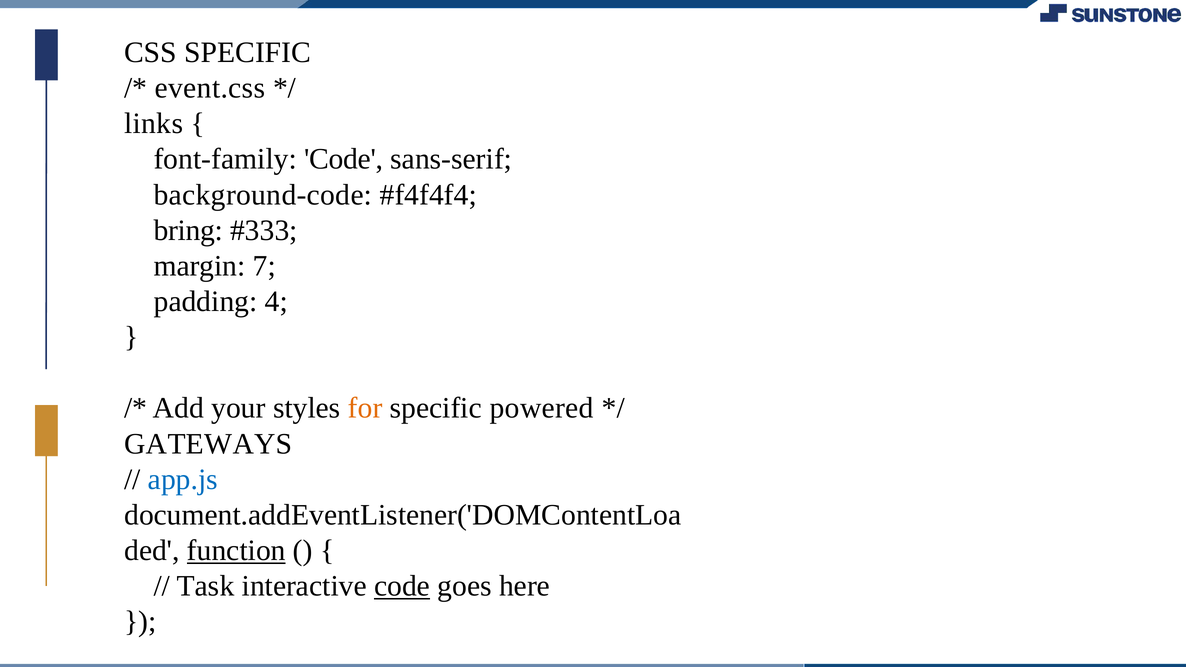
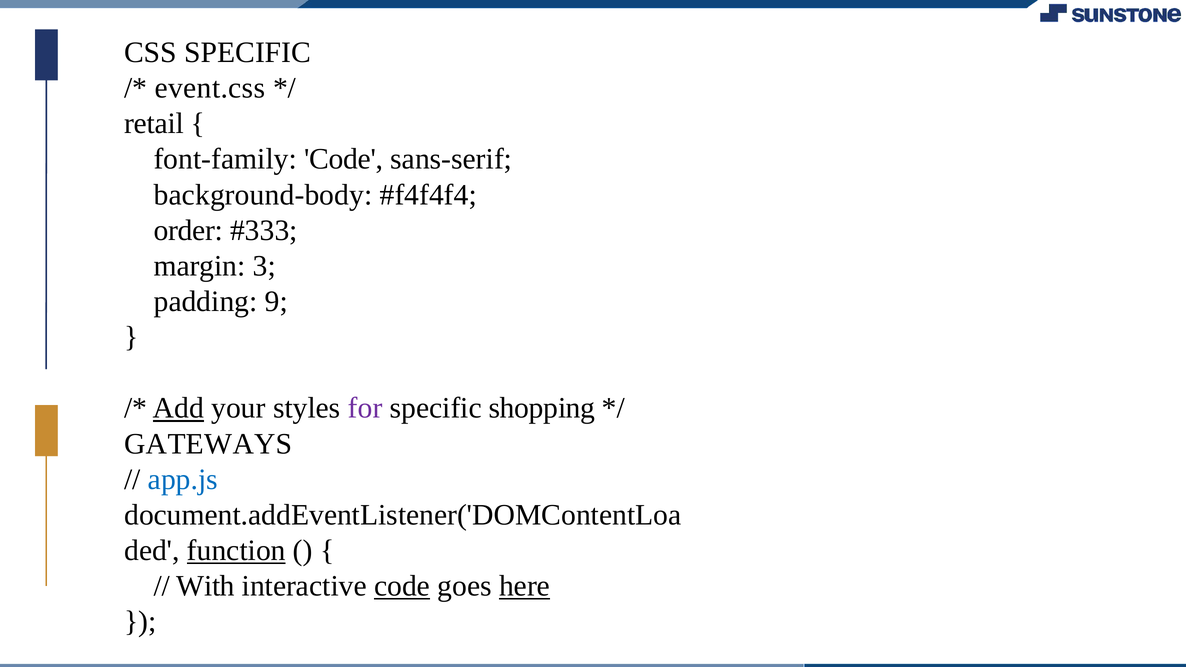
links: links -> retail
background-code: background-code -> background-body
bring: bring -> order
7: 7 -> 3
4: 4 -> 9
Add underline: none -> present
for colour: orange -> purple
powered: powered -> shopping
Task: Task -> With
here underline: none -> present
